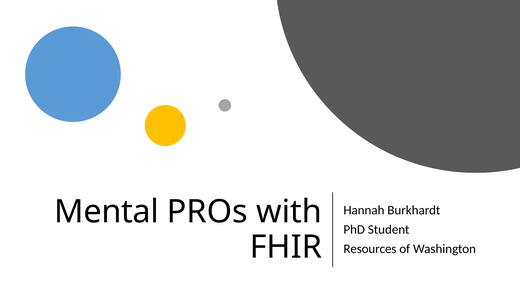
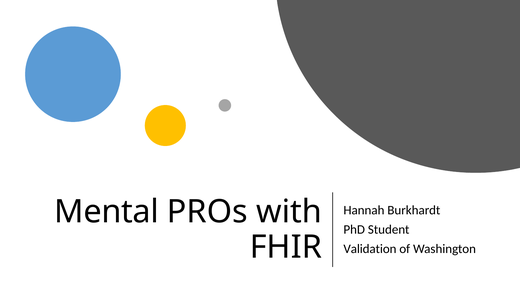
Resources: Resources -> Validation
